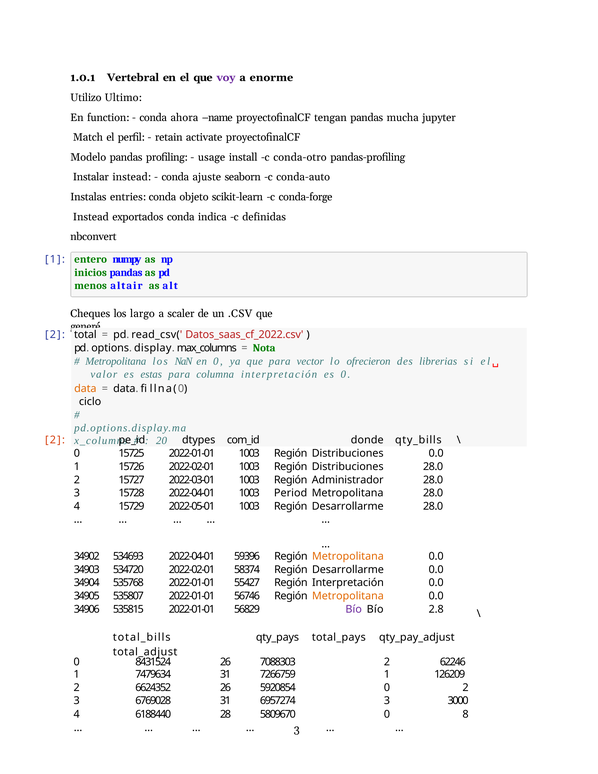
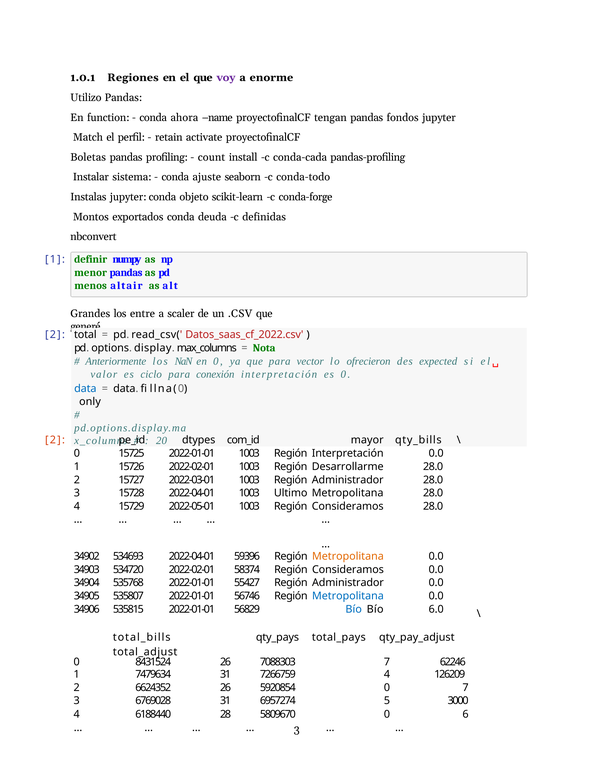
Vertebral: Vertebral -> Regiones
Utilizo Ultimo: Ultimo -> Pandas
mucha: mucha -> fondos
Modelo: Modelo -> Boletas
usage: usage -> count
conda-otro: conda-otro -> conda-cada
Instalar instead: instead -> sistema
conda-auto: conda-auto -> conda-todo
Instalas entries: entries -> jupyter
Instead at (91, 217): Instead -> Montos
indica: indica -> deuda
entero: entero -> definir
inicios: inicios -> menor
Cheques: Cheques -> Grandes
largo: largo -> entre
Metropolitana at (116, 361): Metropolitana -> Anteriormente
des librerias: librerias -> expected
estas: estas -> ciclo
columna: columna -> conexión
data colour: orange -> blue
ciclo: ciclo -> only
donde: donde -> mayor
2022-01-01 1003 Región Distribuciones: Distribuciones -> Interpretación
2022-02-01 1003 Región Distribuciones: Distribuciones -> Desarrollarme
Period: Period -> Ultimo
1003 Región Desarrollarme: Desarrollarme -> Consideramos
58374 Región Desarrollarme: Desarrollarme -> Consideramos
55427 Región Interpretación: Interpretación -> Administrador
Metropolitana at (348, 596) colour: orange -> blue
Bío at (354, 609) colour: purple -> blue
2.8: 2.8 -> 6.0
7088303 2: 2 -> 7
7266759 1: 1 -> 4
0 2: 2 -> 7
6957274 3: 3 -> 5
8: 8 -> 6
